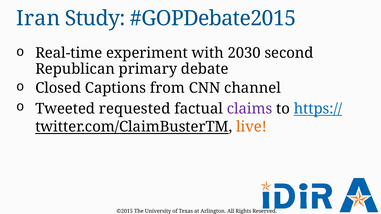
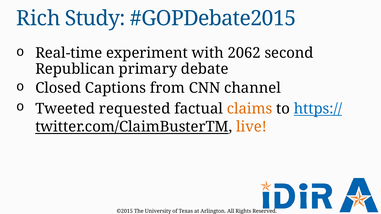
Iran: Iran -> Rich
2030: 2030 -> 2062
claims colour: purple -> orange
